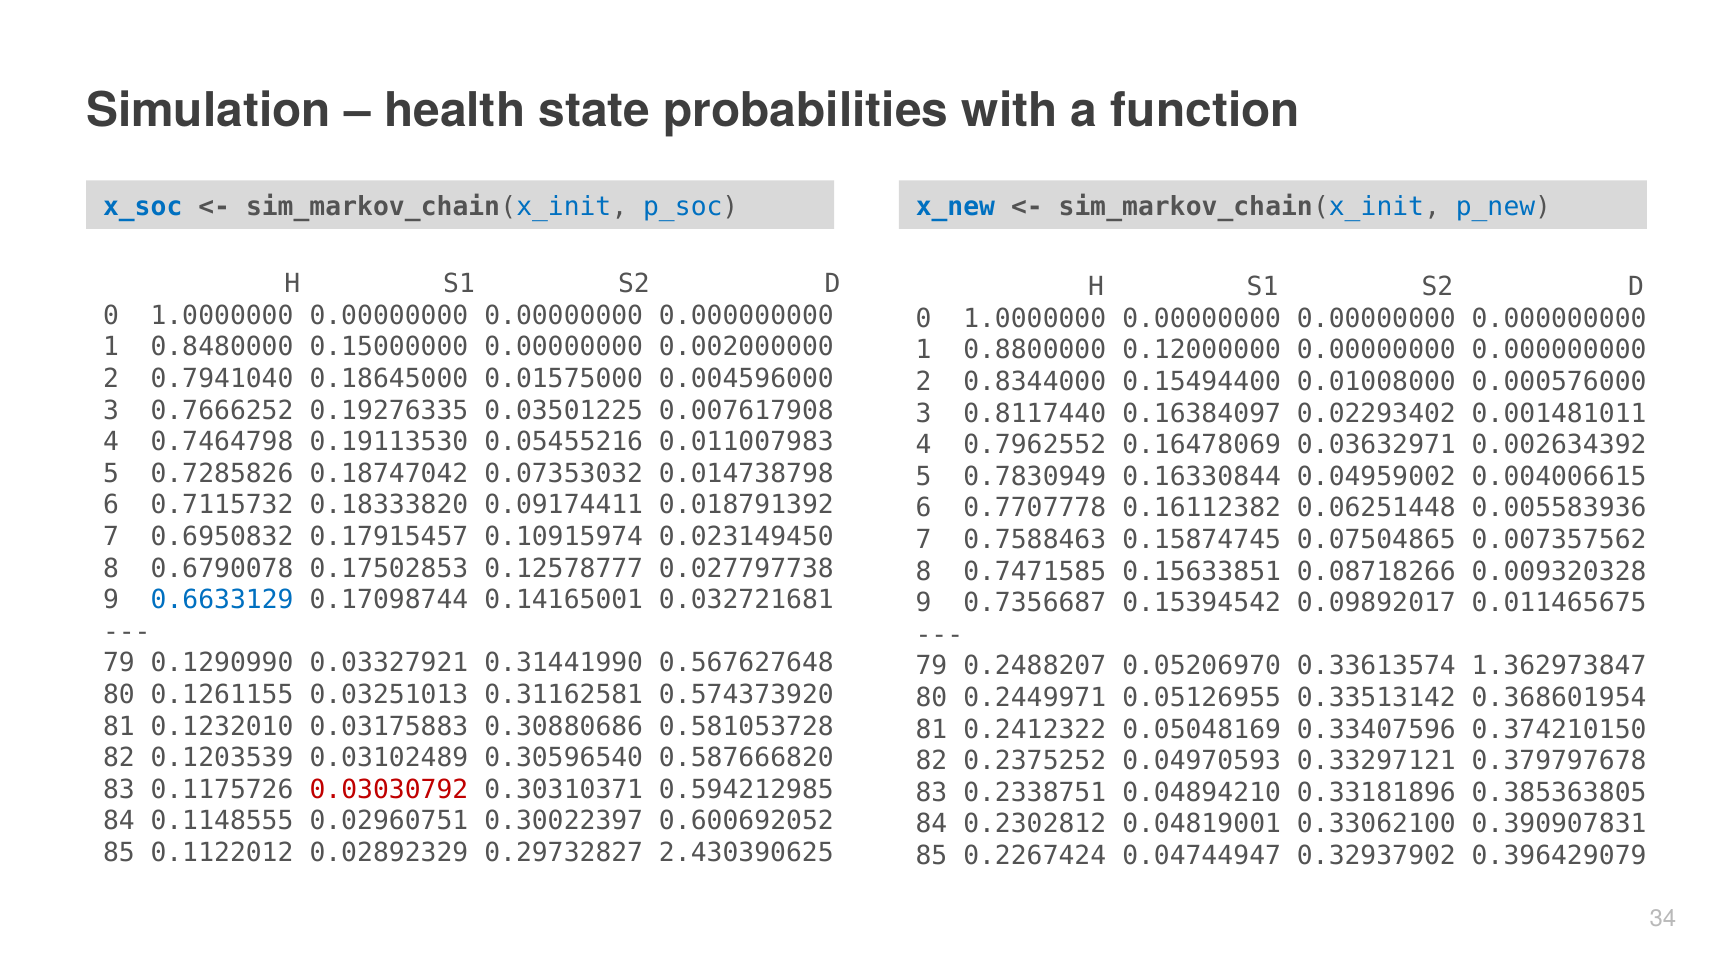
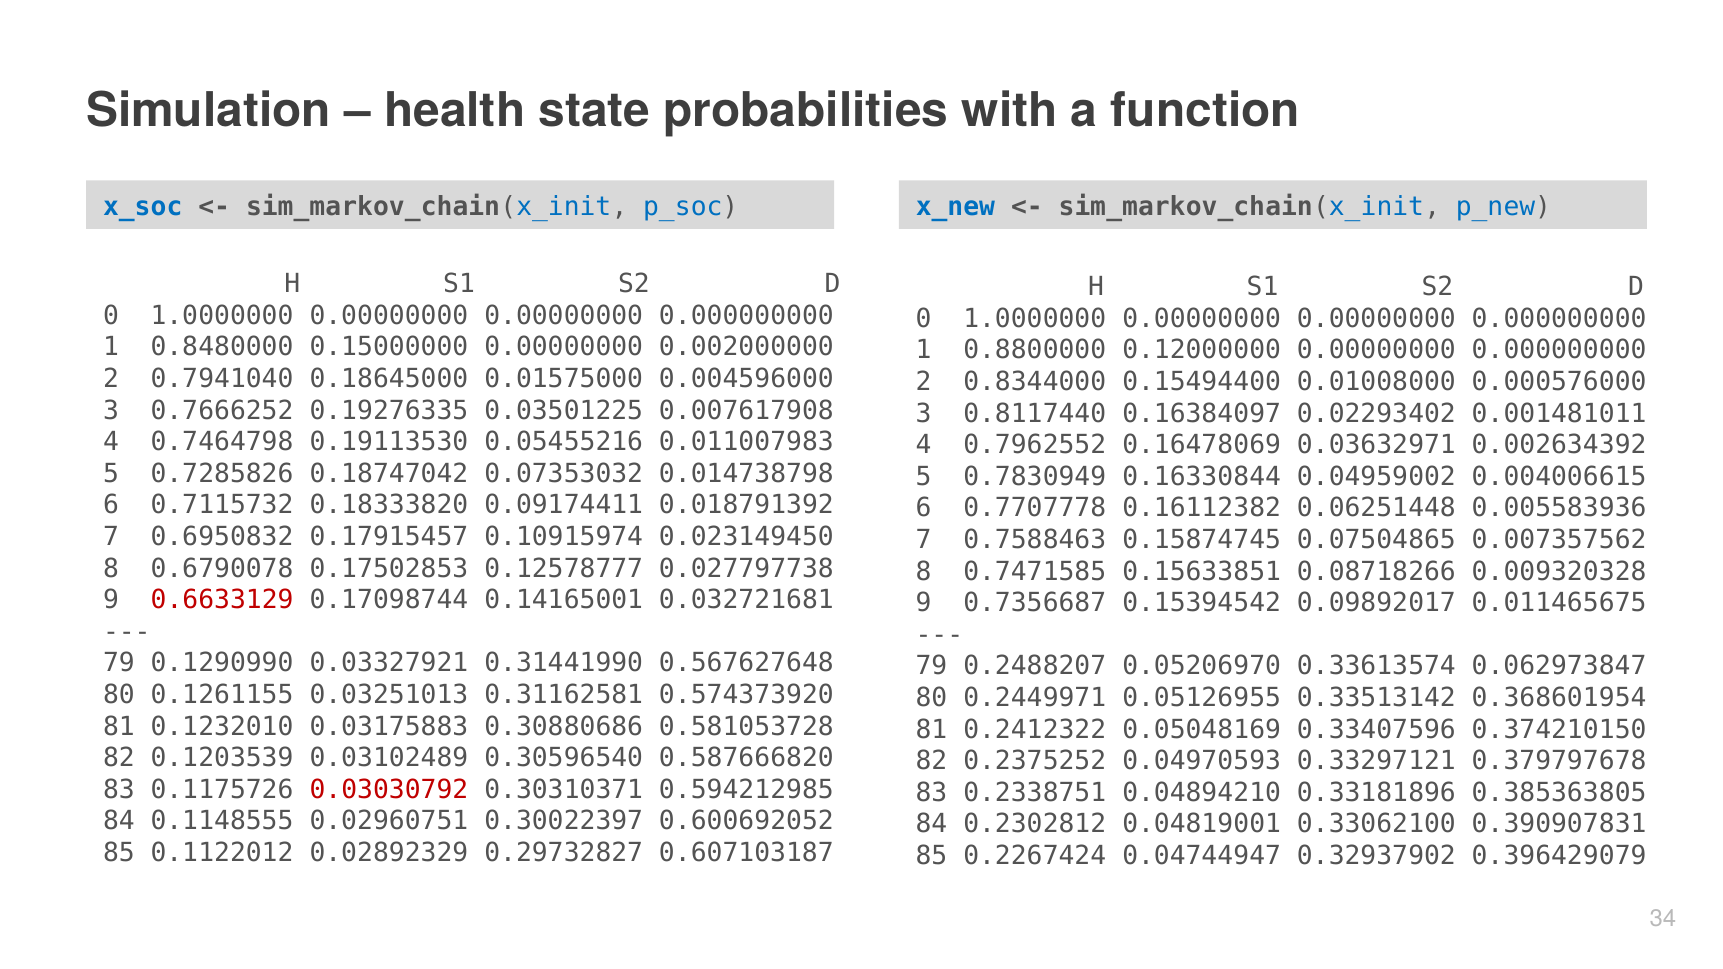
0.6633129 colour: blue -> red
1.362973847: 1.362973847 -> 0.062973847
2.430390625: 2.430390625 -> 0.607103187
